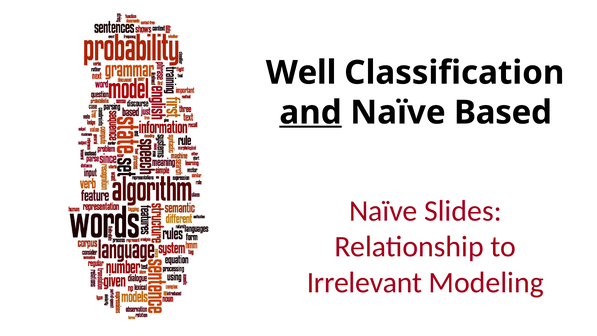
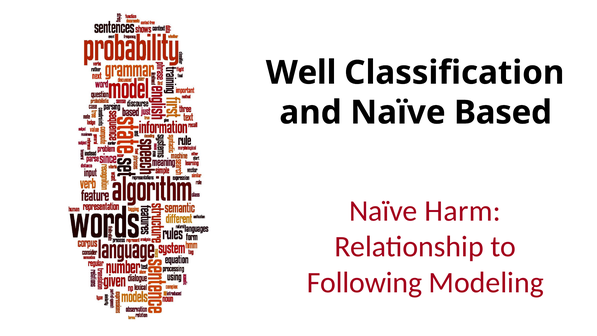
and underline: present -> none
Slides: Slides -> Harm
Irrelevant: Irrelevant -> Following
